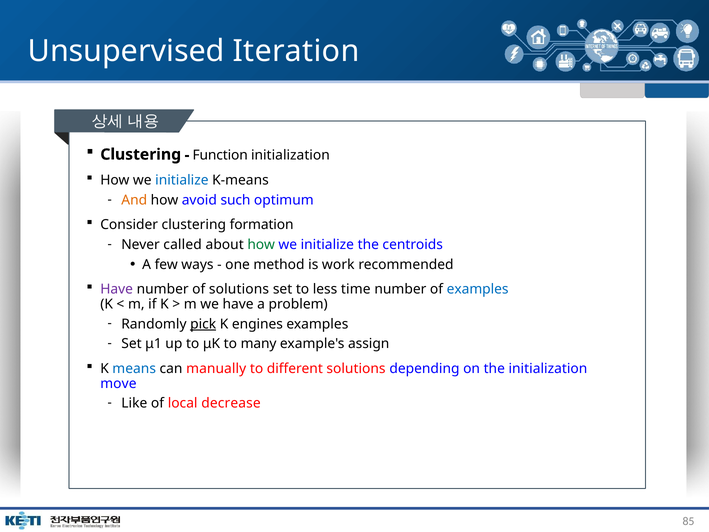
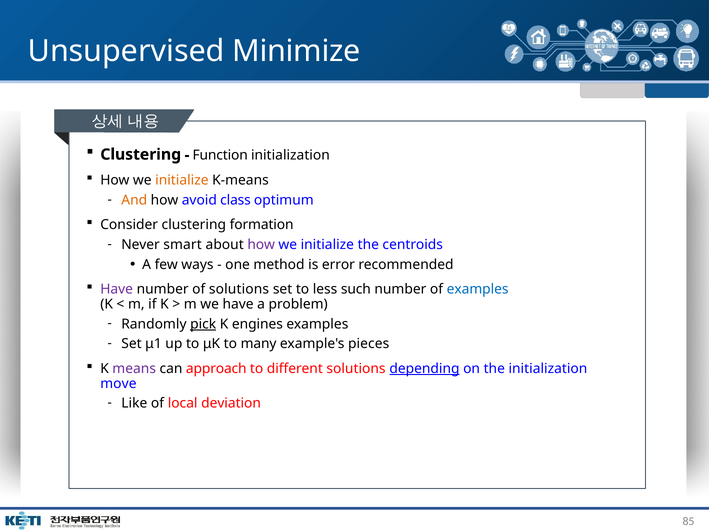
Iteration: Iteration -> Minimize
initialize at (182, 180) colour: blue -> orange
such: such -> class
called: called -> smart
how at (261, 245) colour: green -> purple
work: work -> error
time: time -> such
assign: assign -> pieces
means colour: blue -> purple
manually: manually -> approach
depending underline: none -> present
decrease: decrease -> deviation
